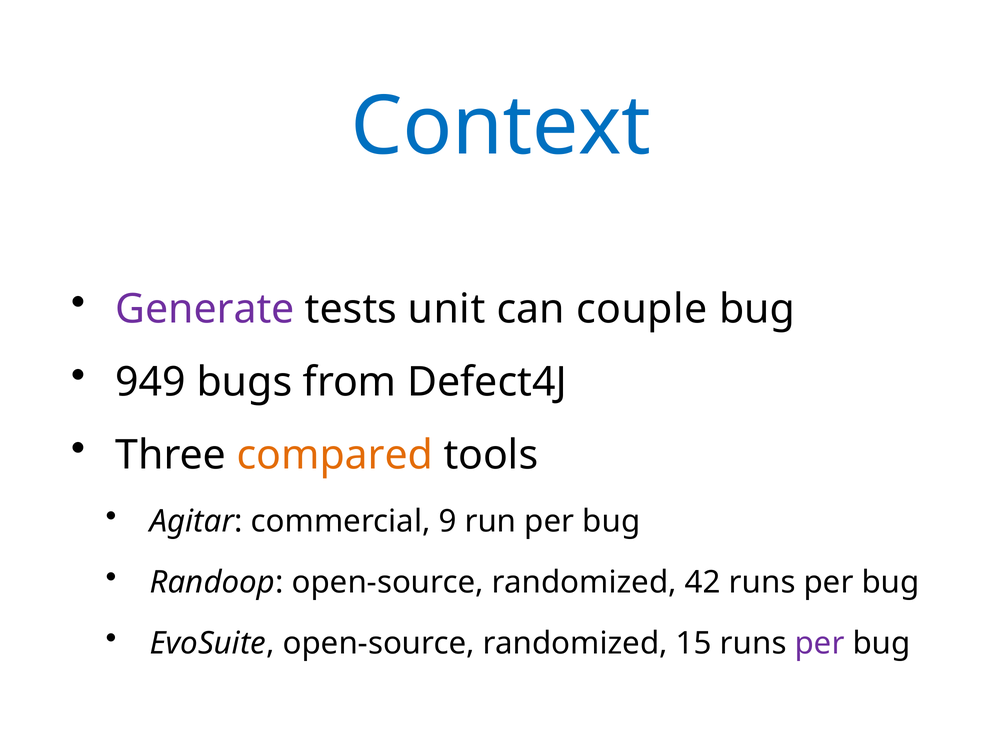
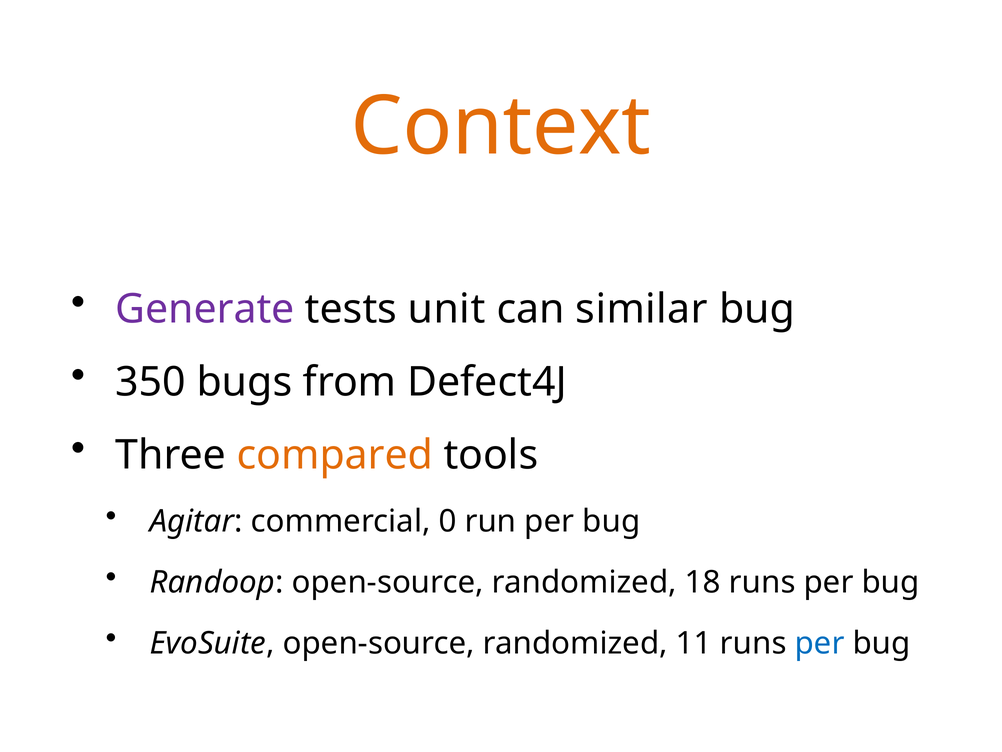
Context colour: blue -> orange
couple: couple -> similar
949: 949 -> 350
9: 9 -> 0
42: 42 -> 18
15: 15 -> 11
per at (820, 643) colour: purple -> blue
